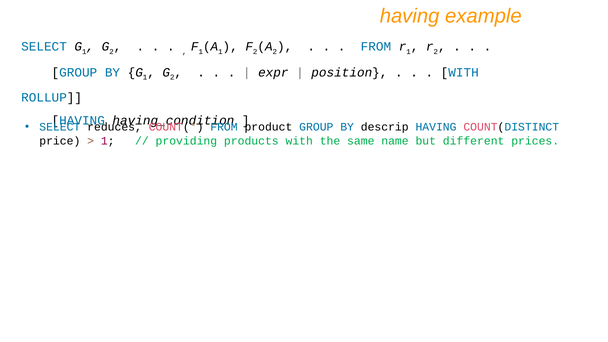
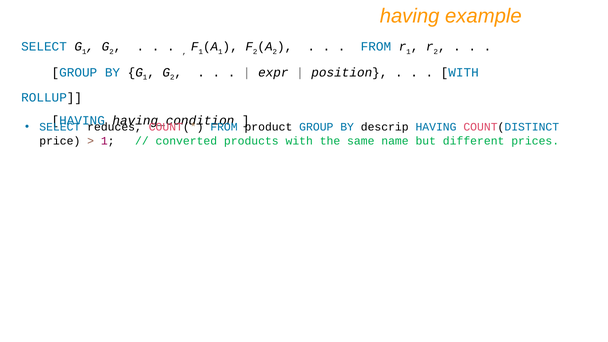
providing: providing -> converted
